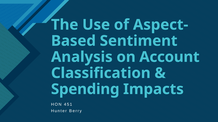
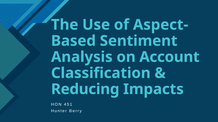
Spending: Spending -> Reducing
